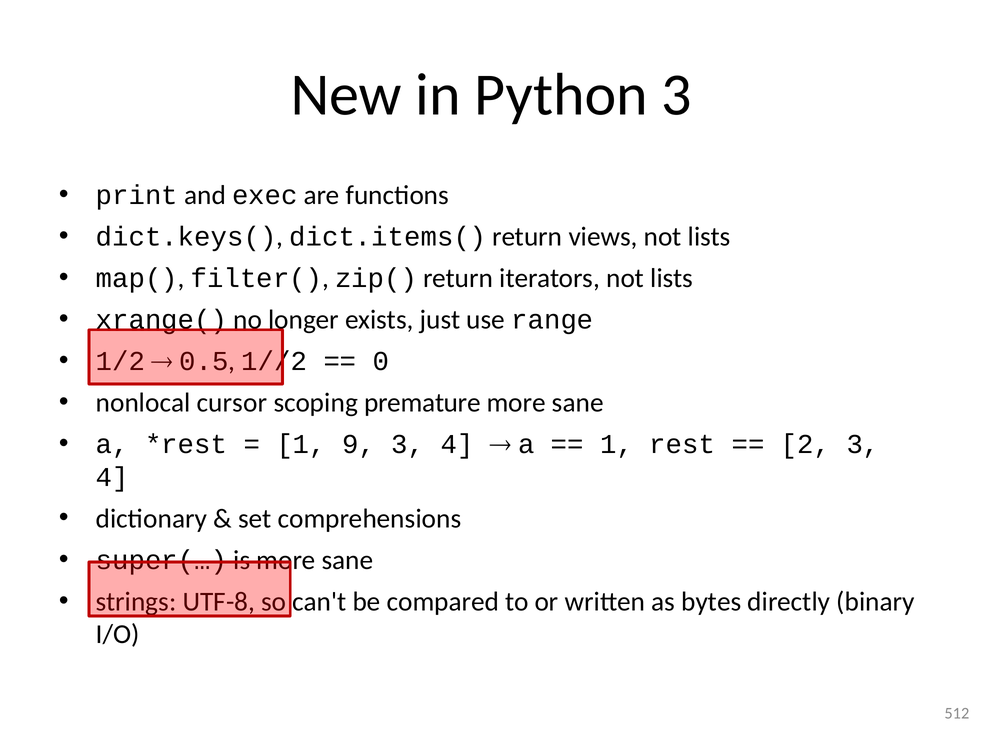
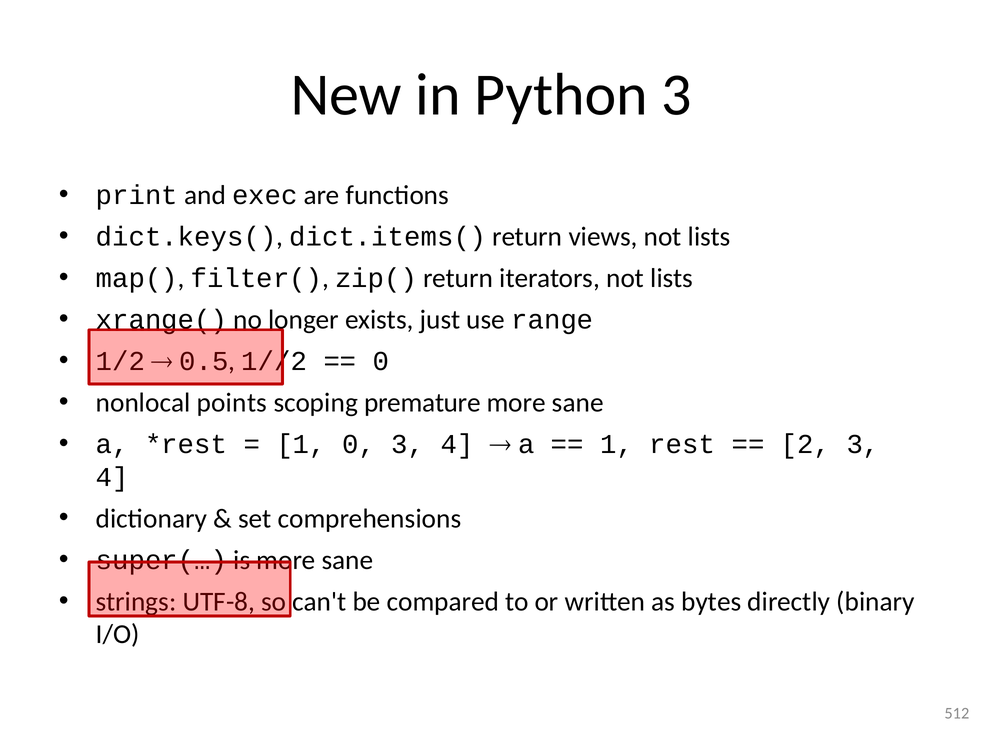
cursor: cursor -> points
1 9: 9 -> 0
